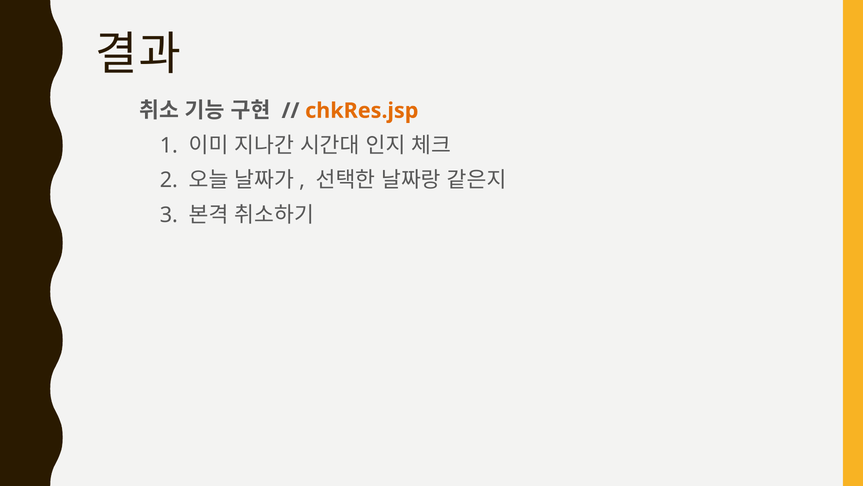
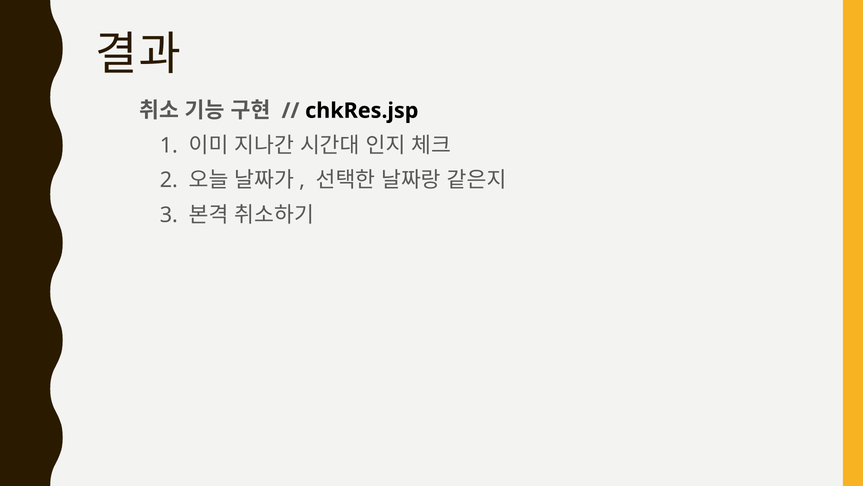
chkRes.jsp colour: orange -> black
